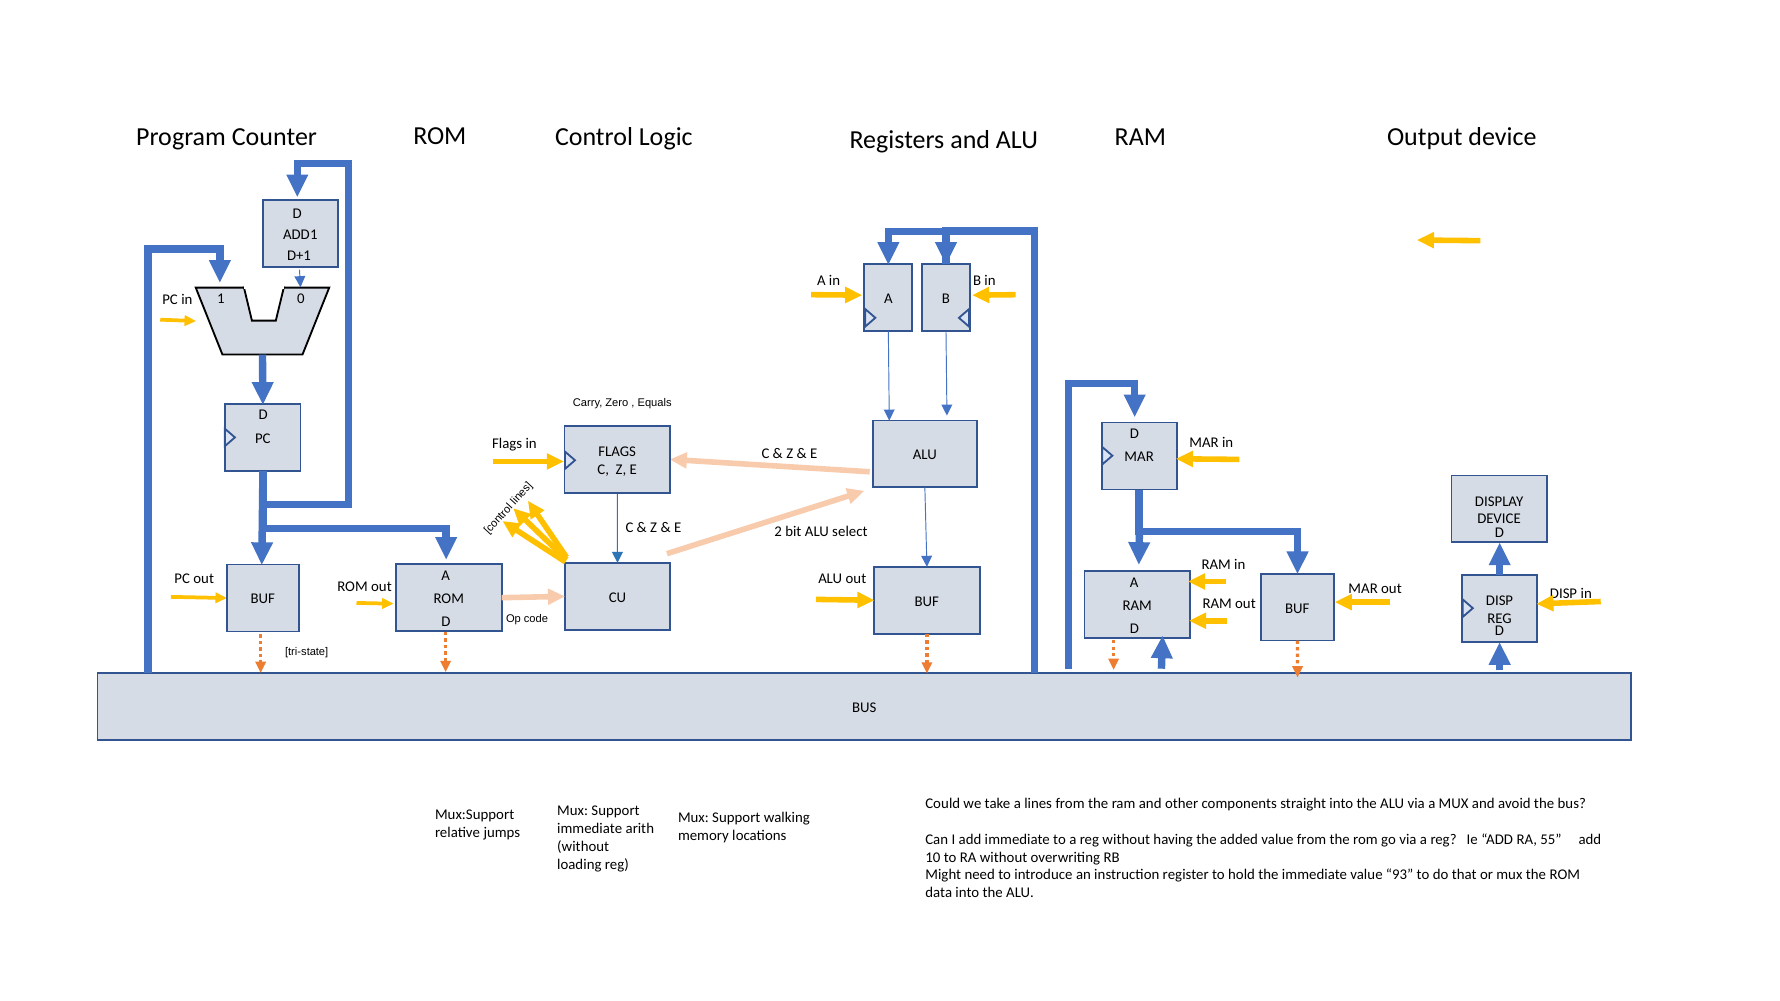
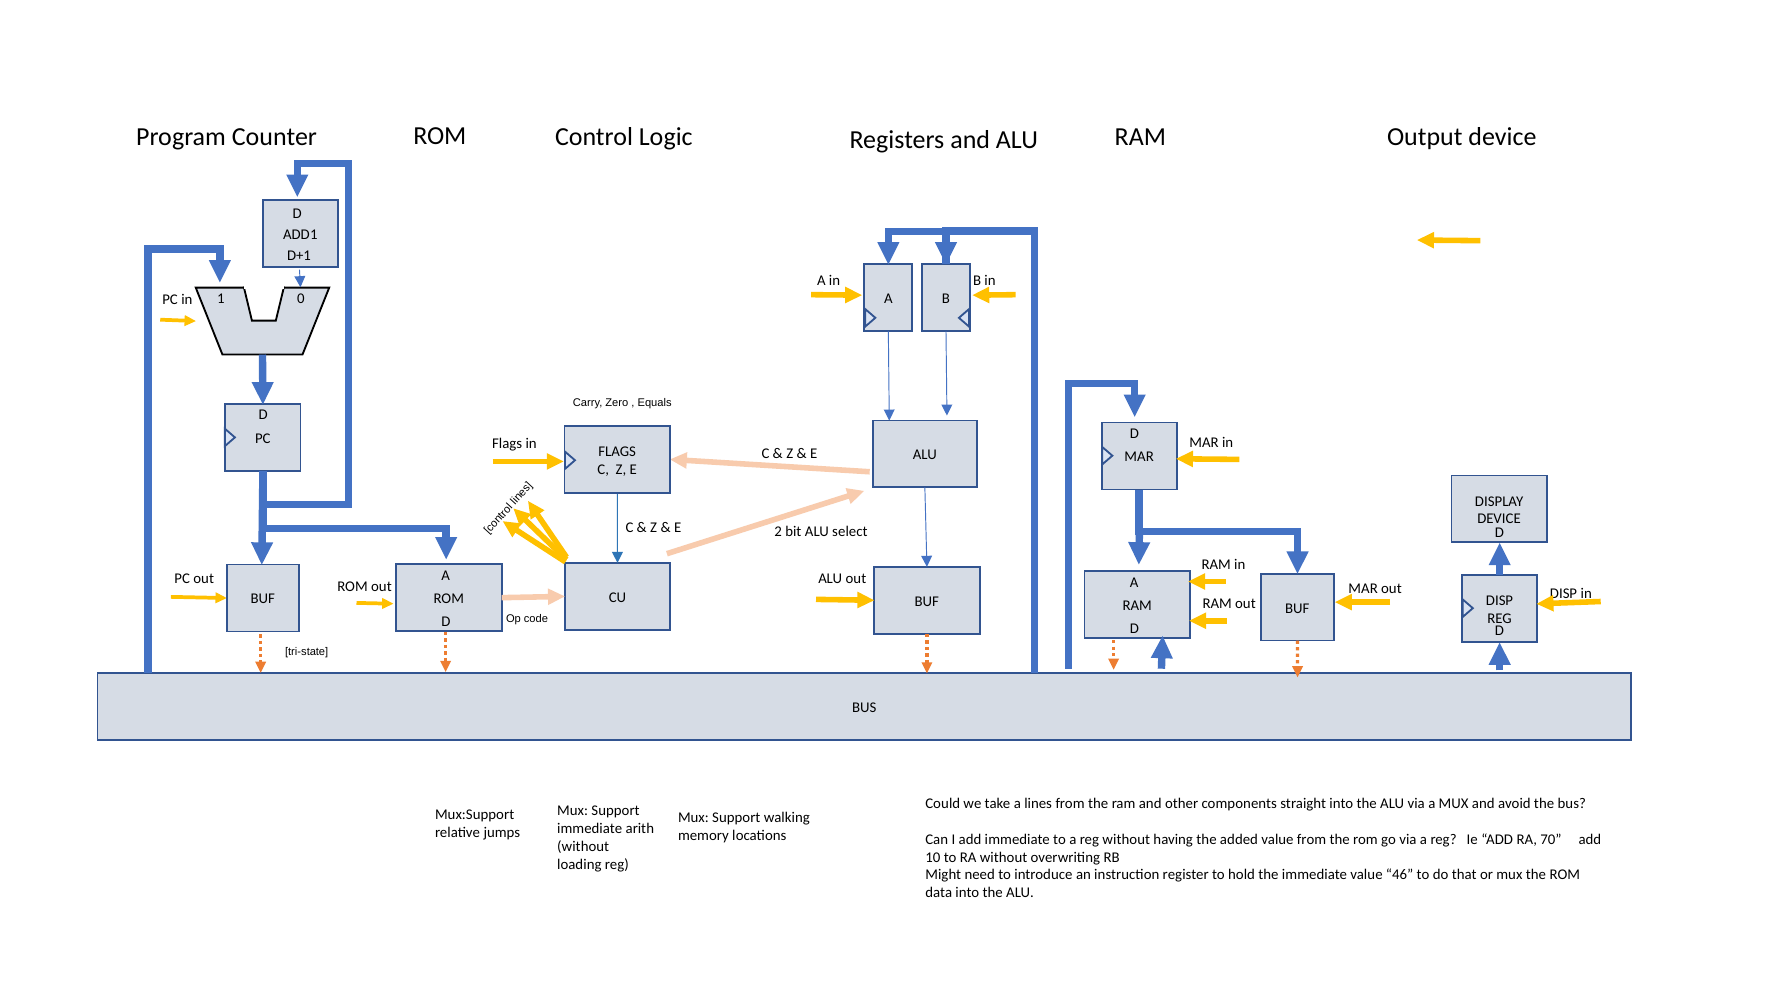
55: 55 -> 70
93: 93 -> 46
